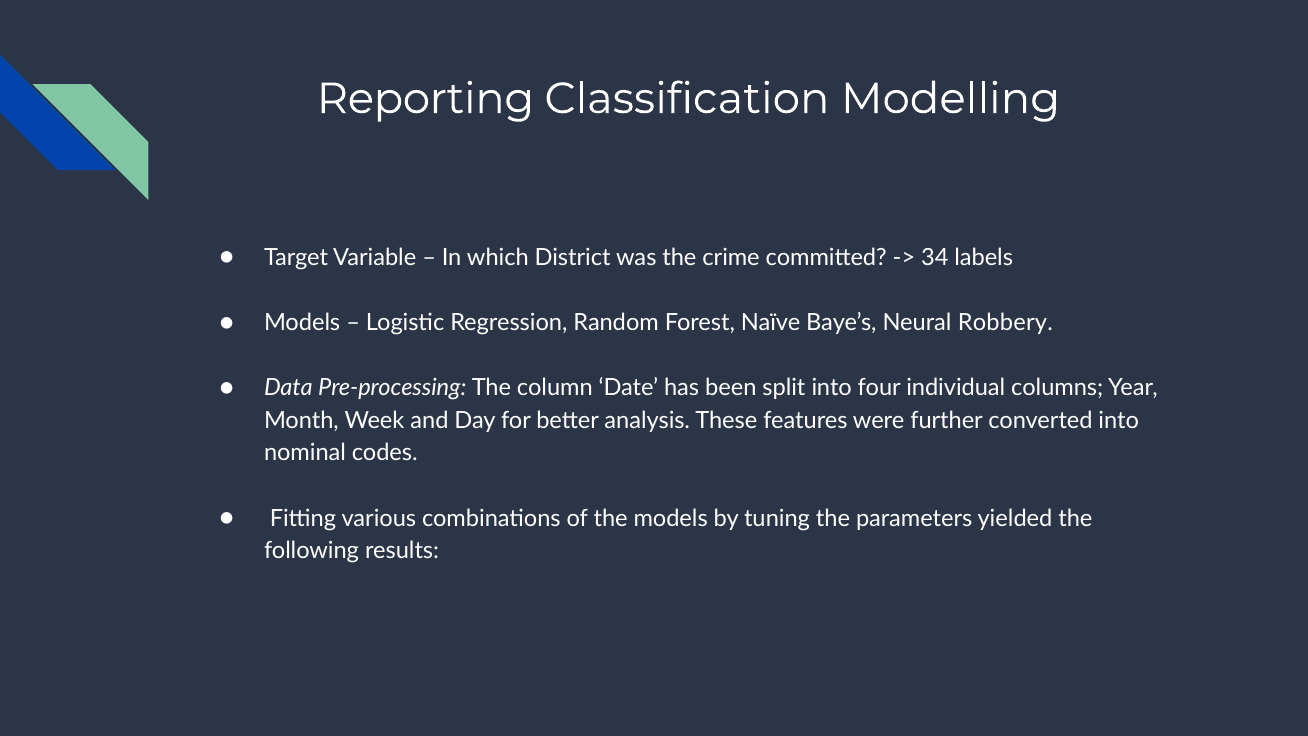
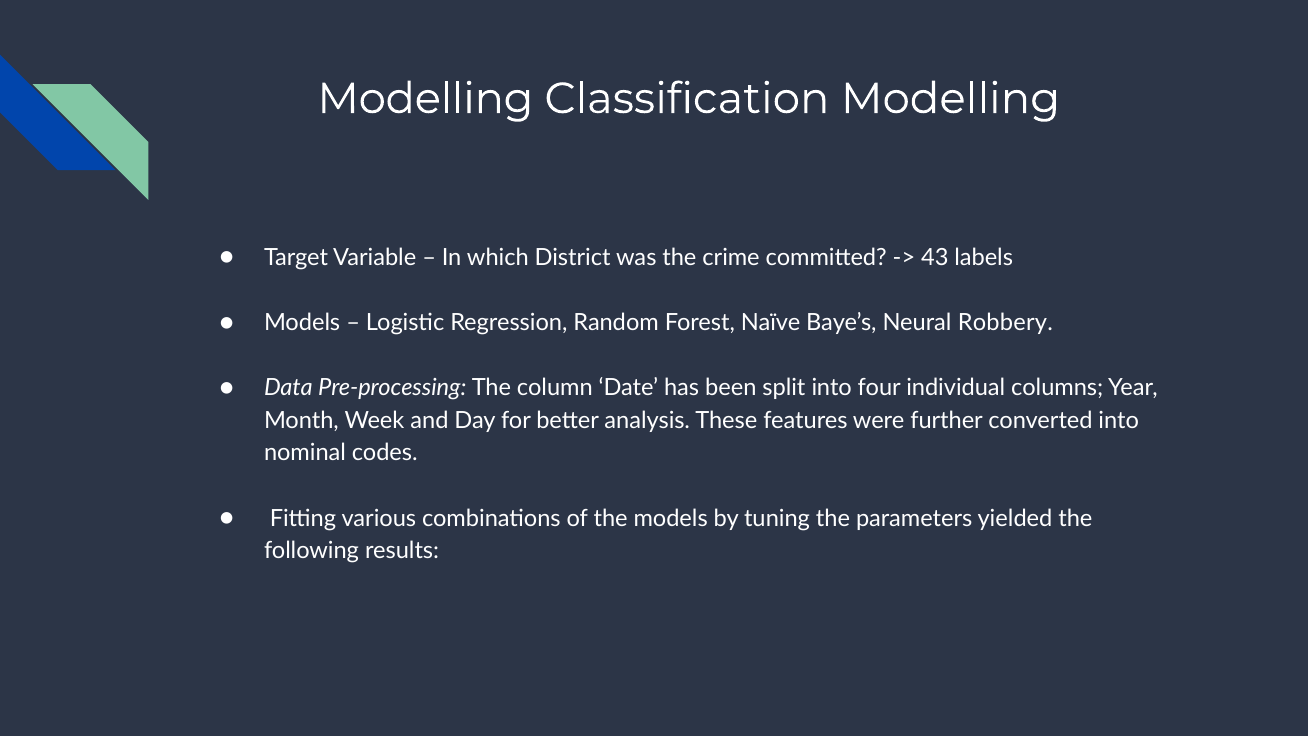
Reporting at (425, 99): Reporting -> Modelling
34: 34 -> 43
